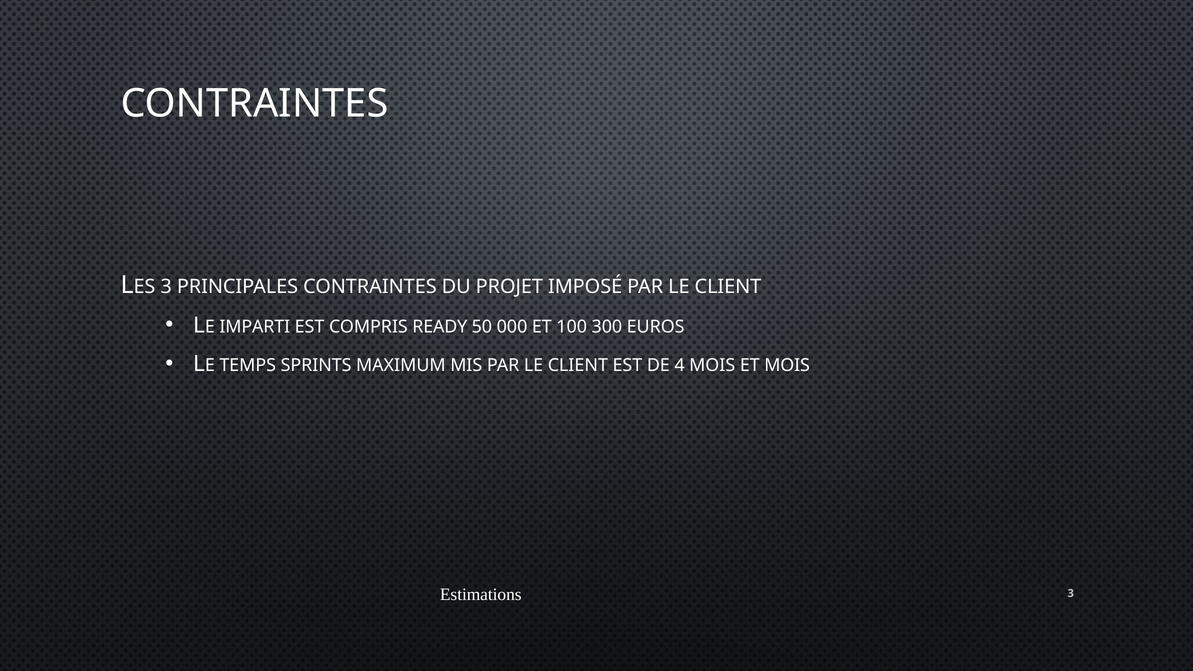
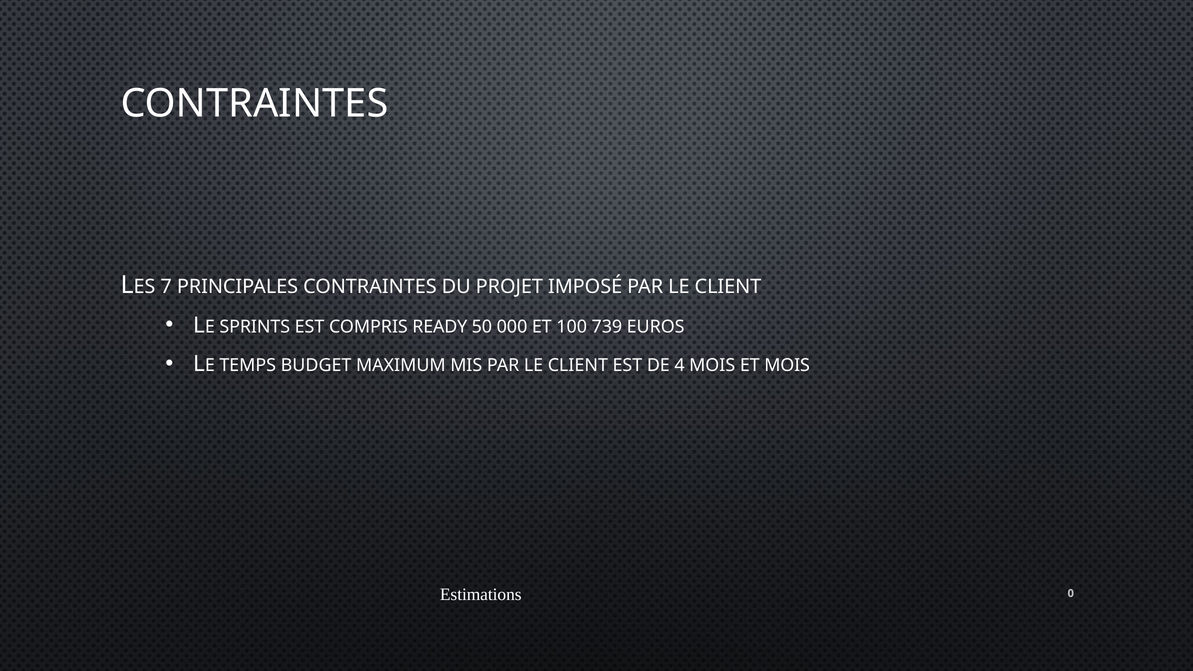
3 at (166, 287): 3 -> 7
IMPARTI: IMPARTI -> SPRINTS
300: 300 -> 739
SPRINTS: SPRINTS -> BUDGET
Estimations 3: 3 -> 0
